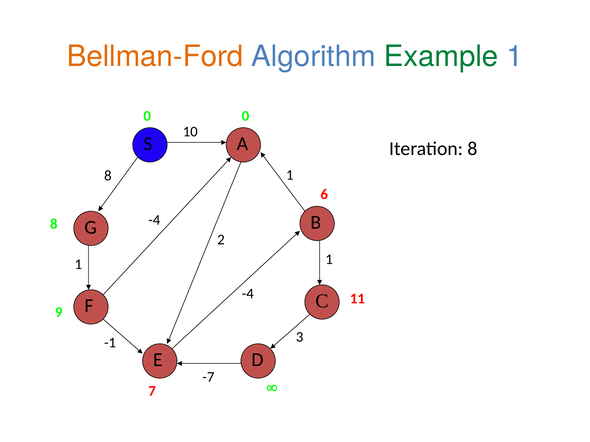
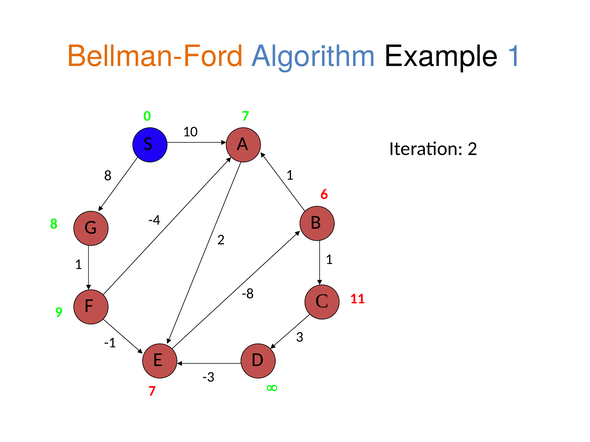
Example colour: green -> black
0 0: 0 -> 7
Iteration 8: 8 -> 2
-4 at (248, 294): -4 -> -8
-7: -7 -> -3
